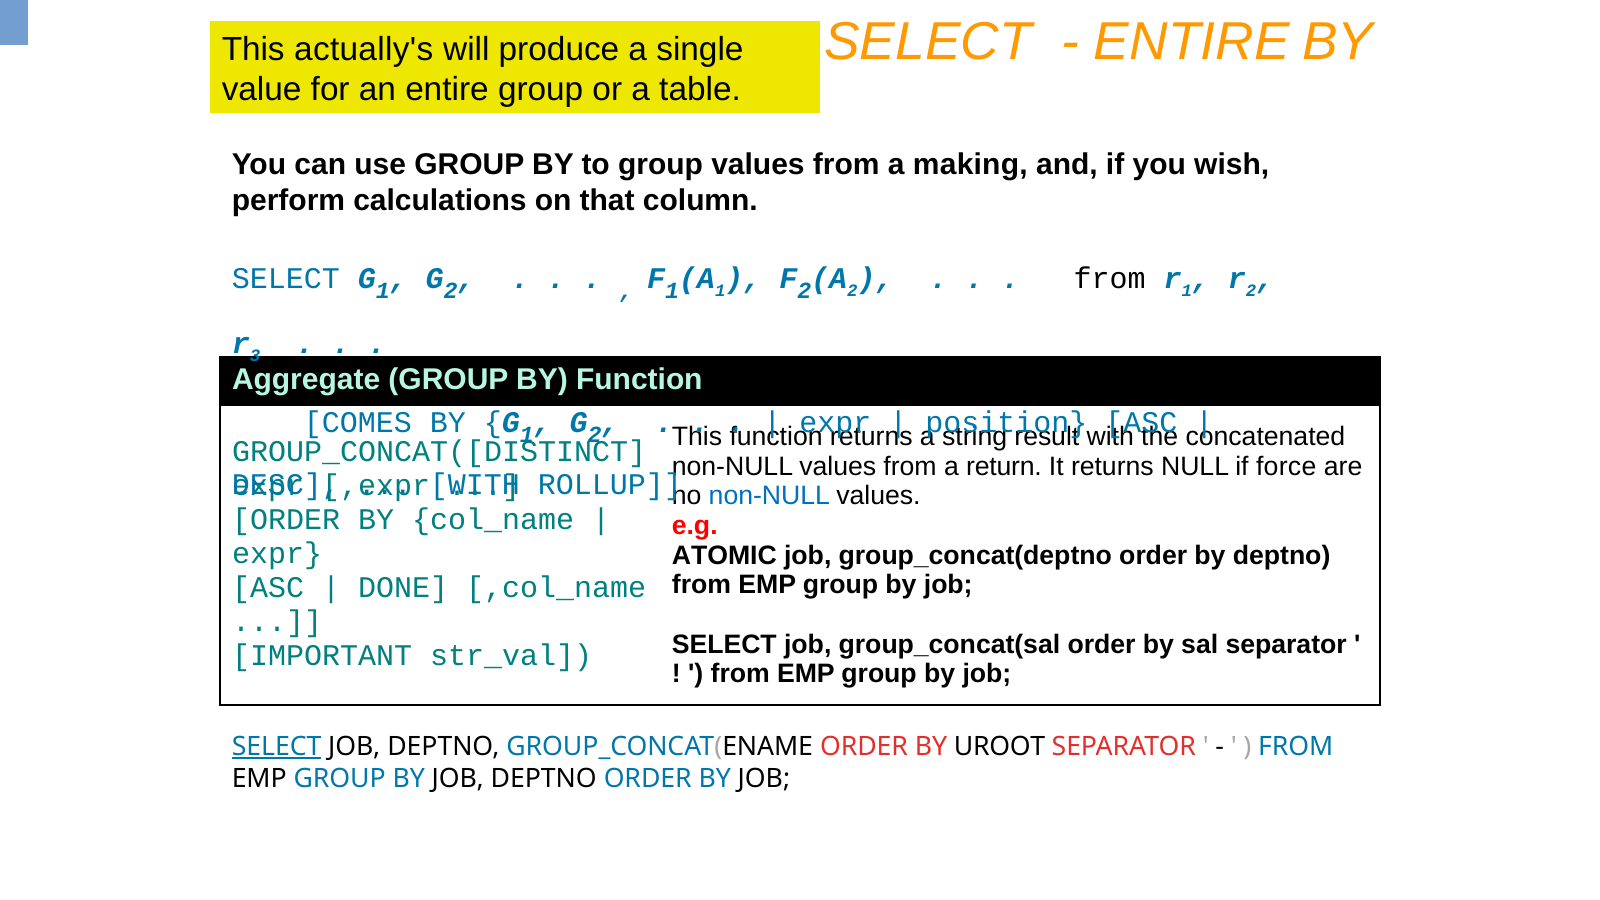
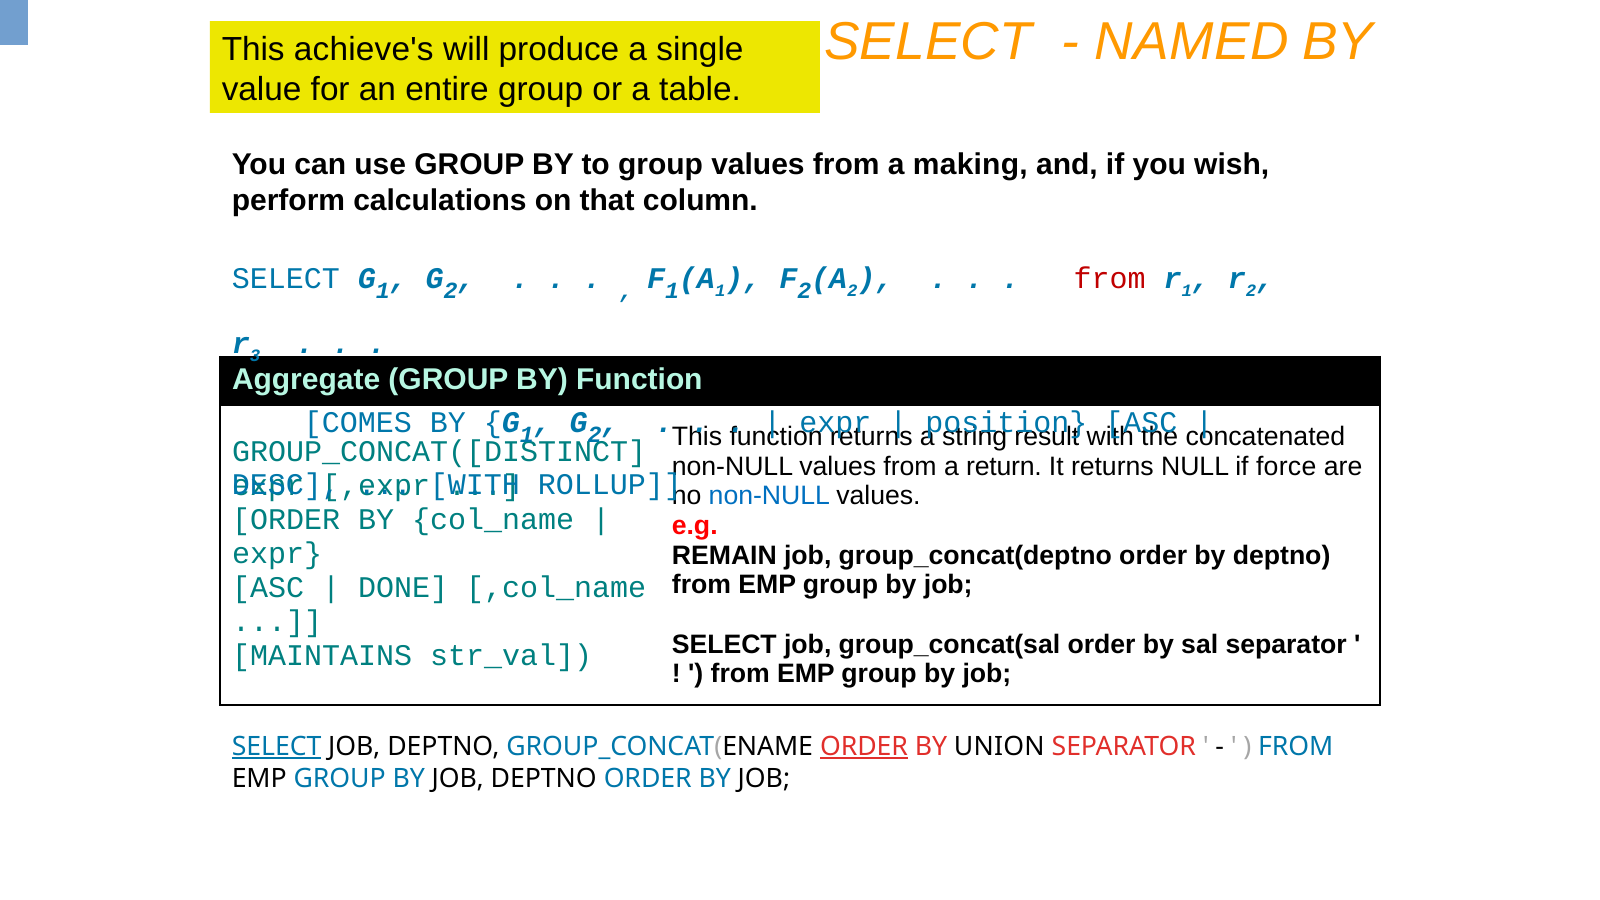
ENTIRE at (1192, 42): ENTIRE -> NAMED
actually's: actually's -> achieve's
from at (1110, 279) colour: black -> red
ATOMIC: ATOMIC -> REMAIN
IMPORTANT: IMPORTANT -> MAINTAINS
ORDER at (864, 747) underline: none -> present
UROOT: UROOT -> UNION
